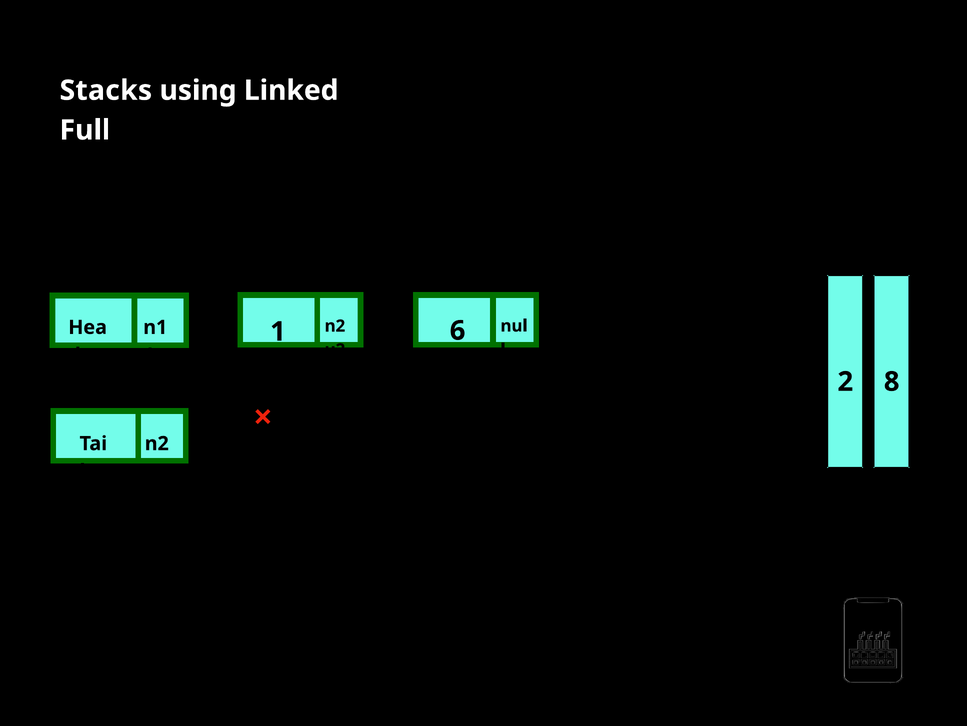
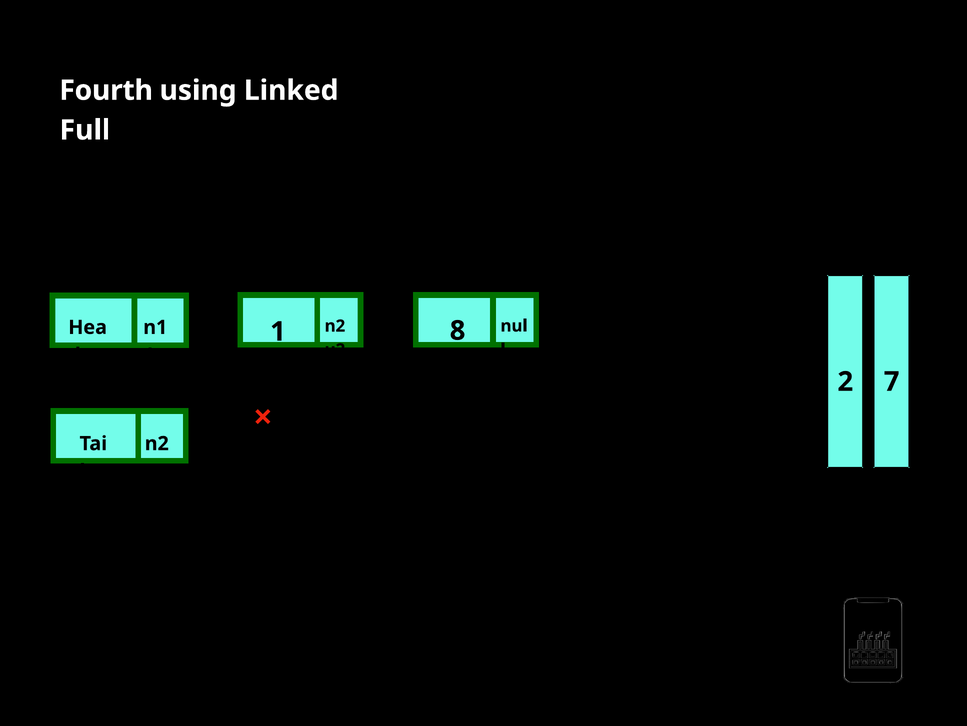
Stacks: Stacks -> Fourth
6: 6 -> 8
8: 8 -> 7
